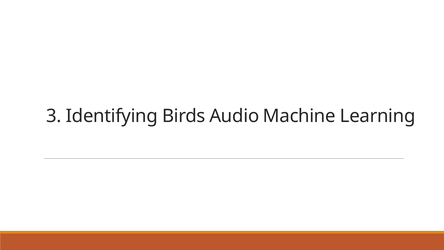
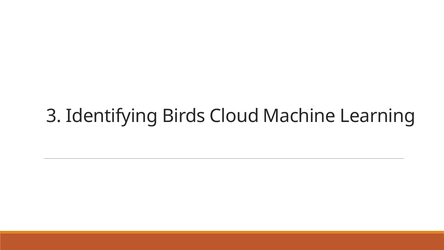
Audio: Audio -> Cloud
